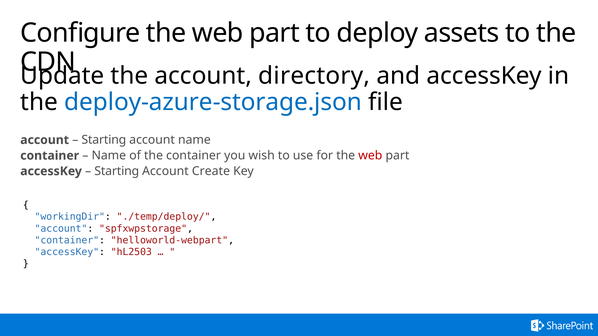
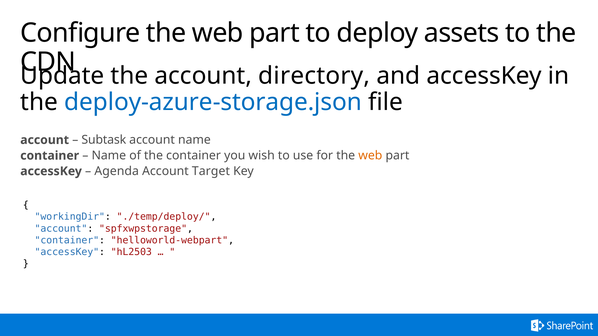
Starting at (104, 140): Starting -> Subtask
web at (370, 156) colour: red -> orange
Starting at (117, 171): Starting -> Agenda
Create: Create -> Target
